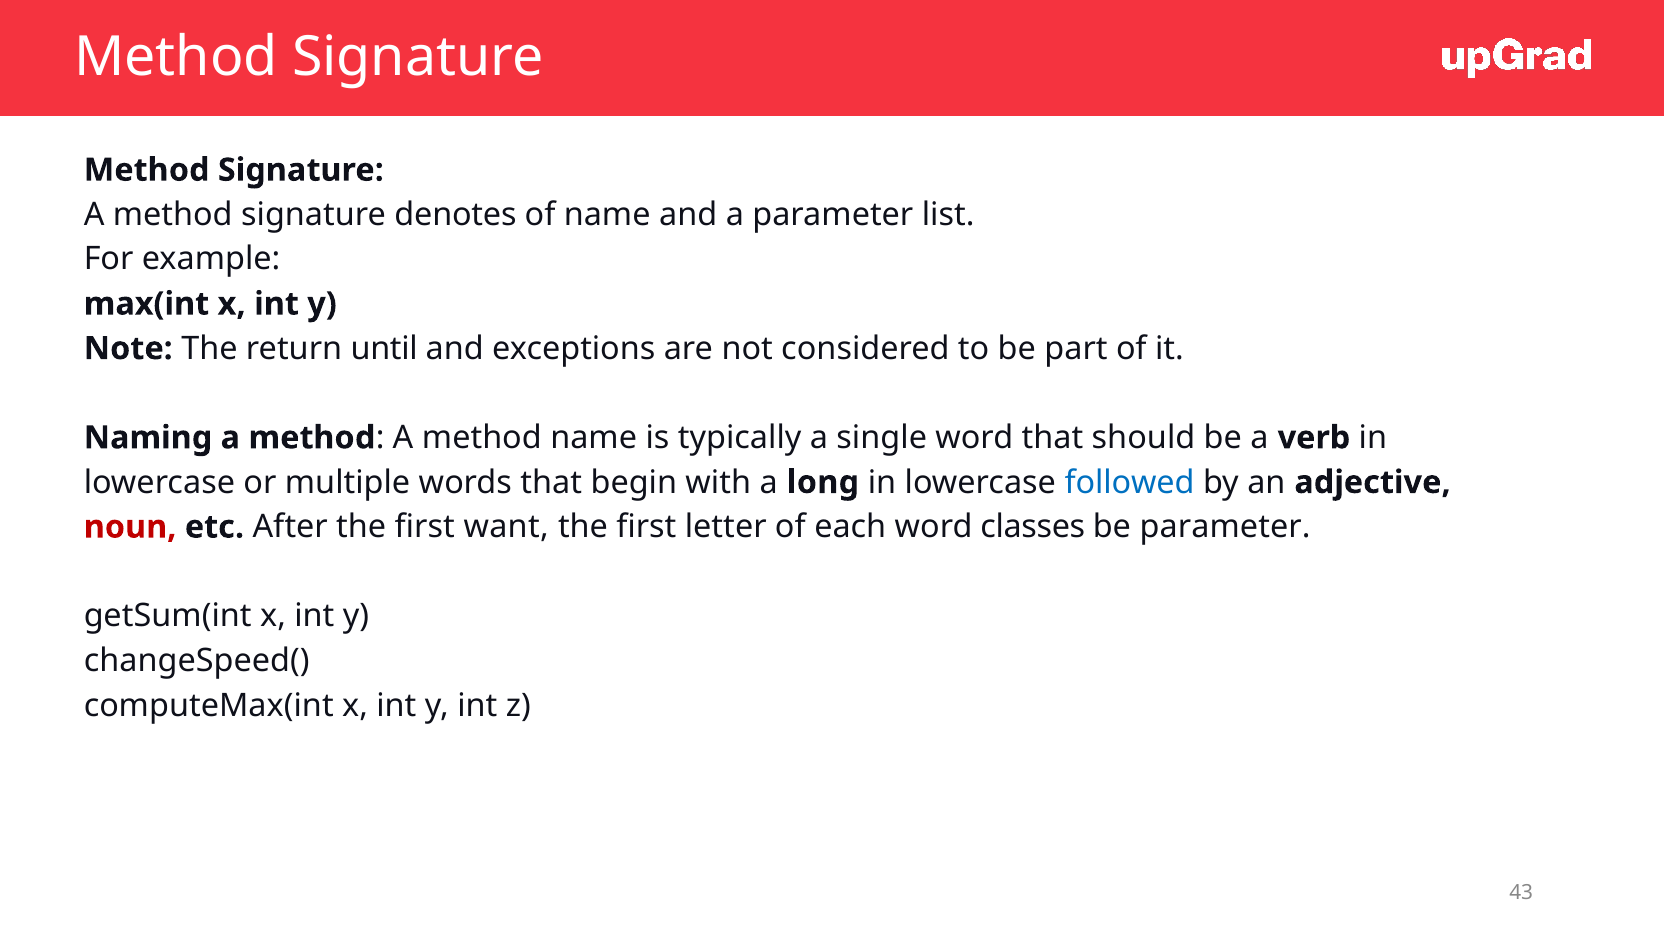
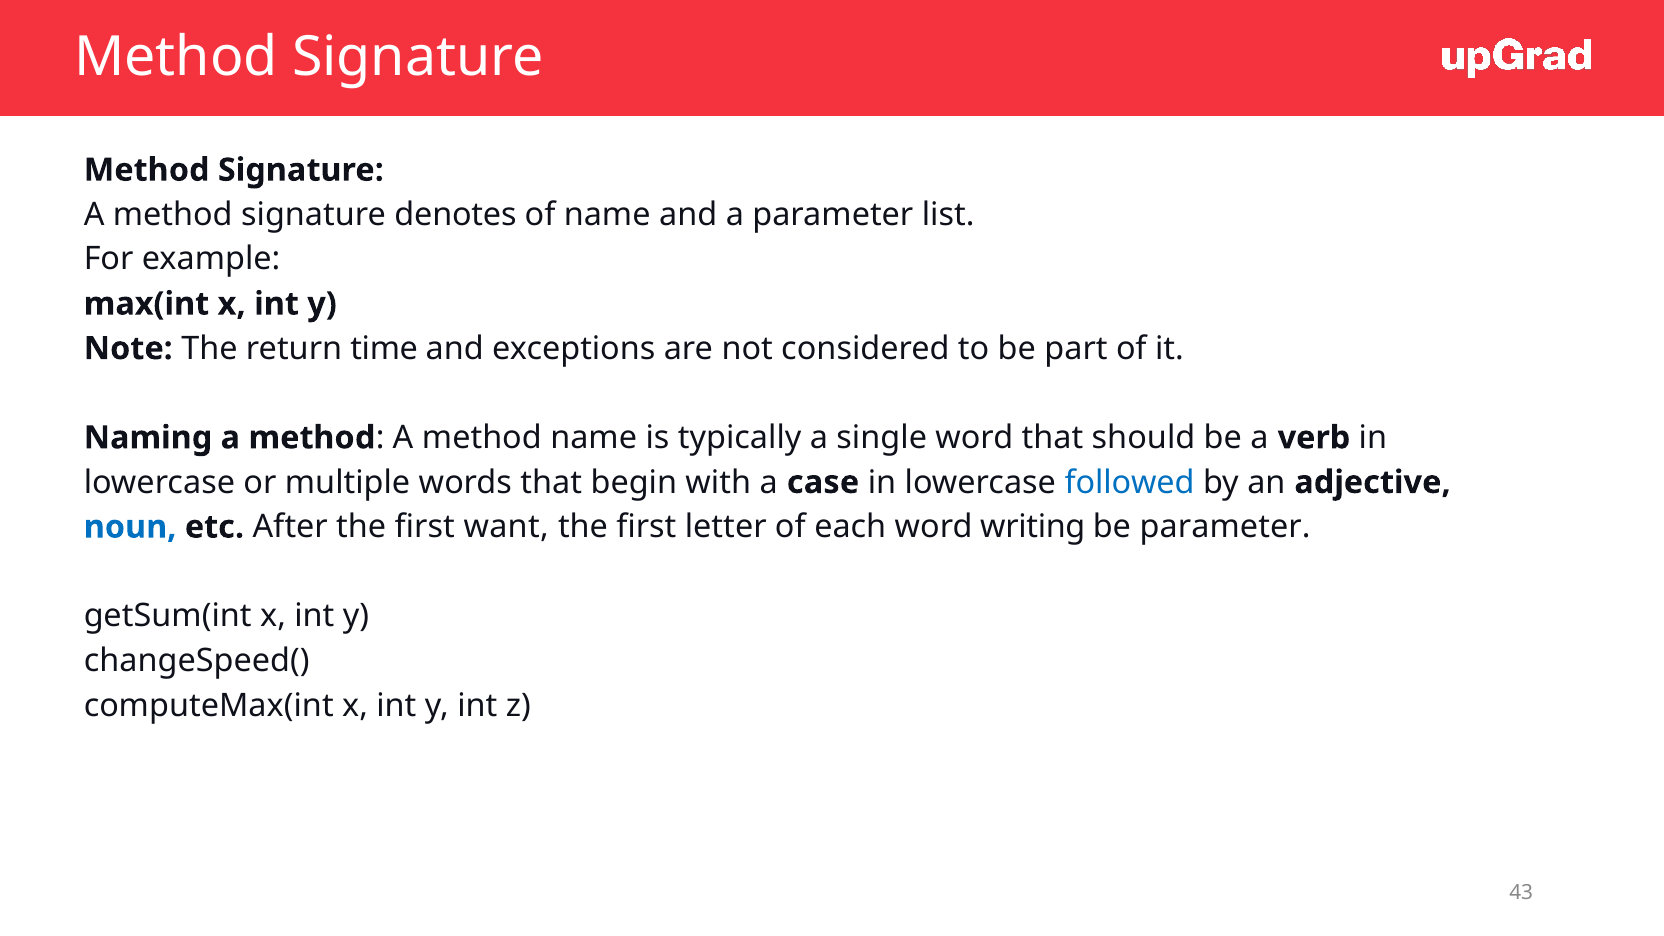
until: until -> time
long: long -> case
noun colour: red -> blue
classes: classes -> writing
